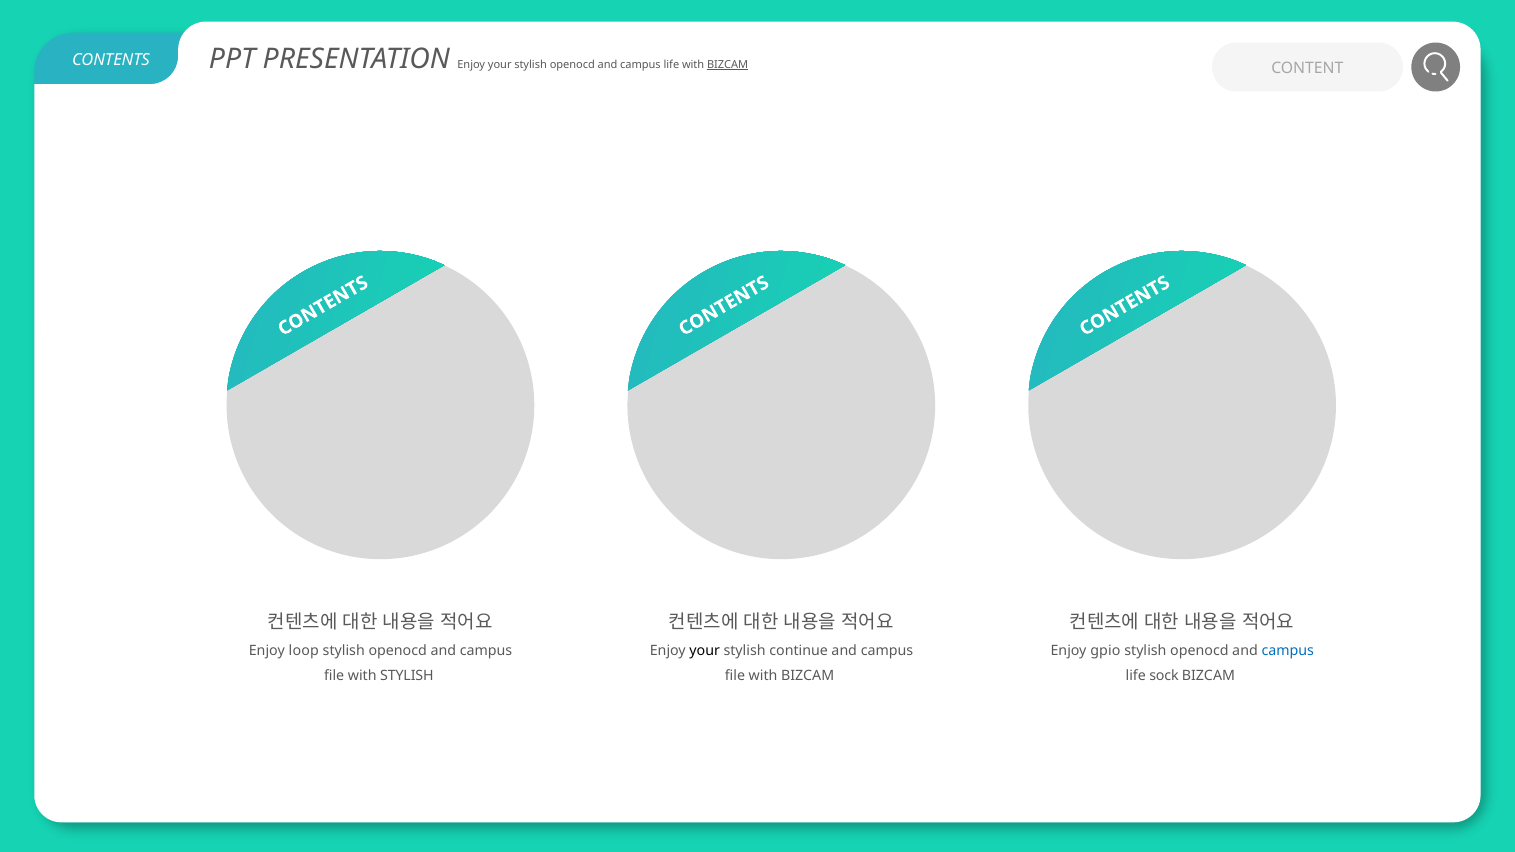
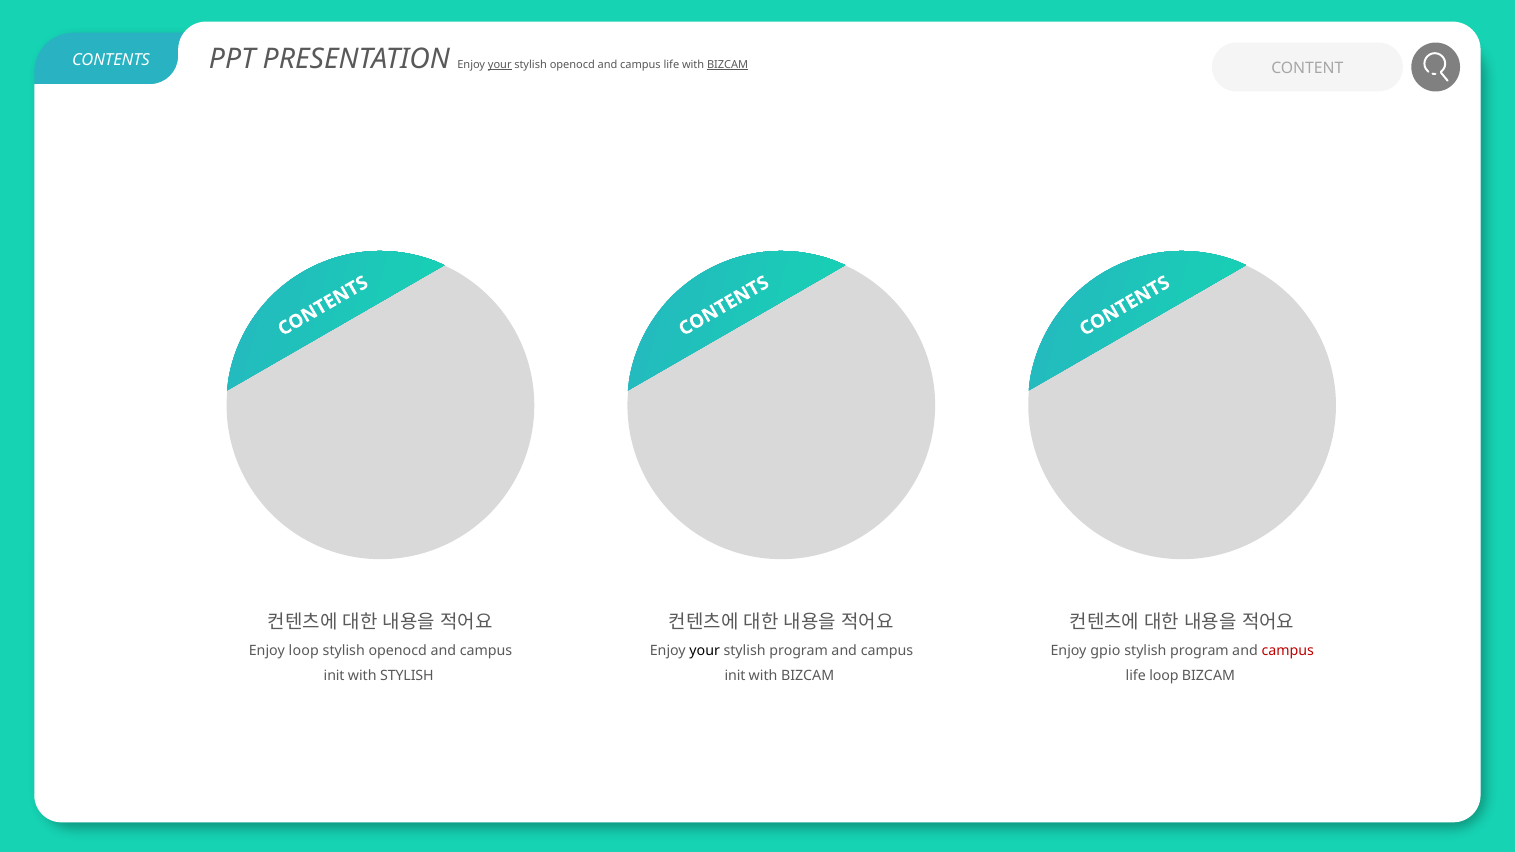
your at (500, 65) underline: none -> present
continue at (799, 651): continue -> program
openocd at (1199, 651): openocd -> program
campus at (1288, 651) colour: blue -> red
file at (334, 676): file -> init
file at (735, 676): file -> init
life sock: sock -> loop
